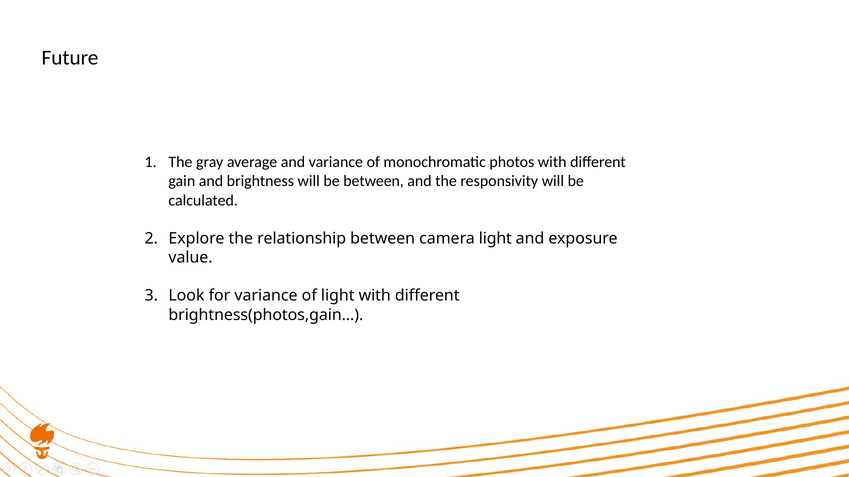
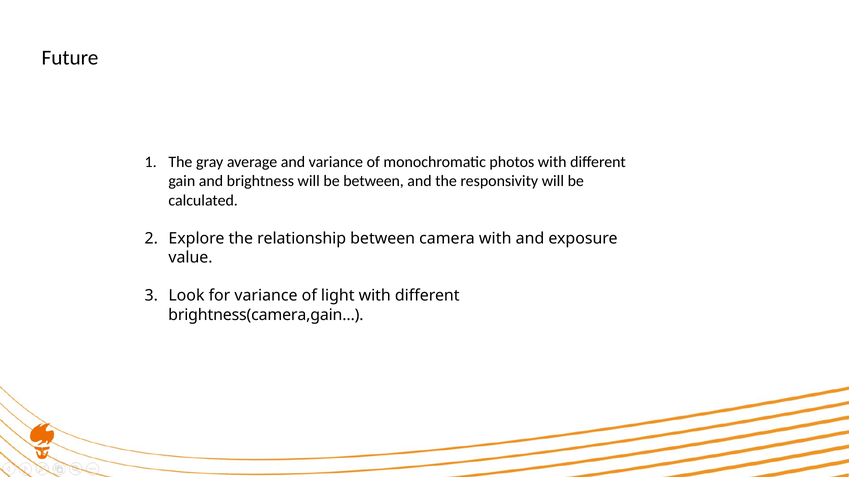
camera light: light -> with
brightness(photos,gain…: brightness(photos,gain… -> brightness(camera,gain…
